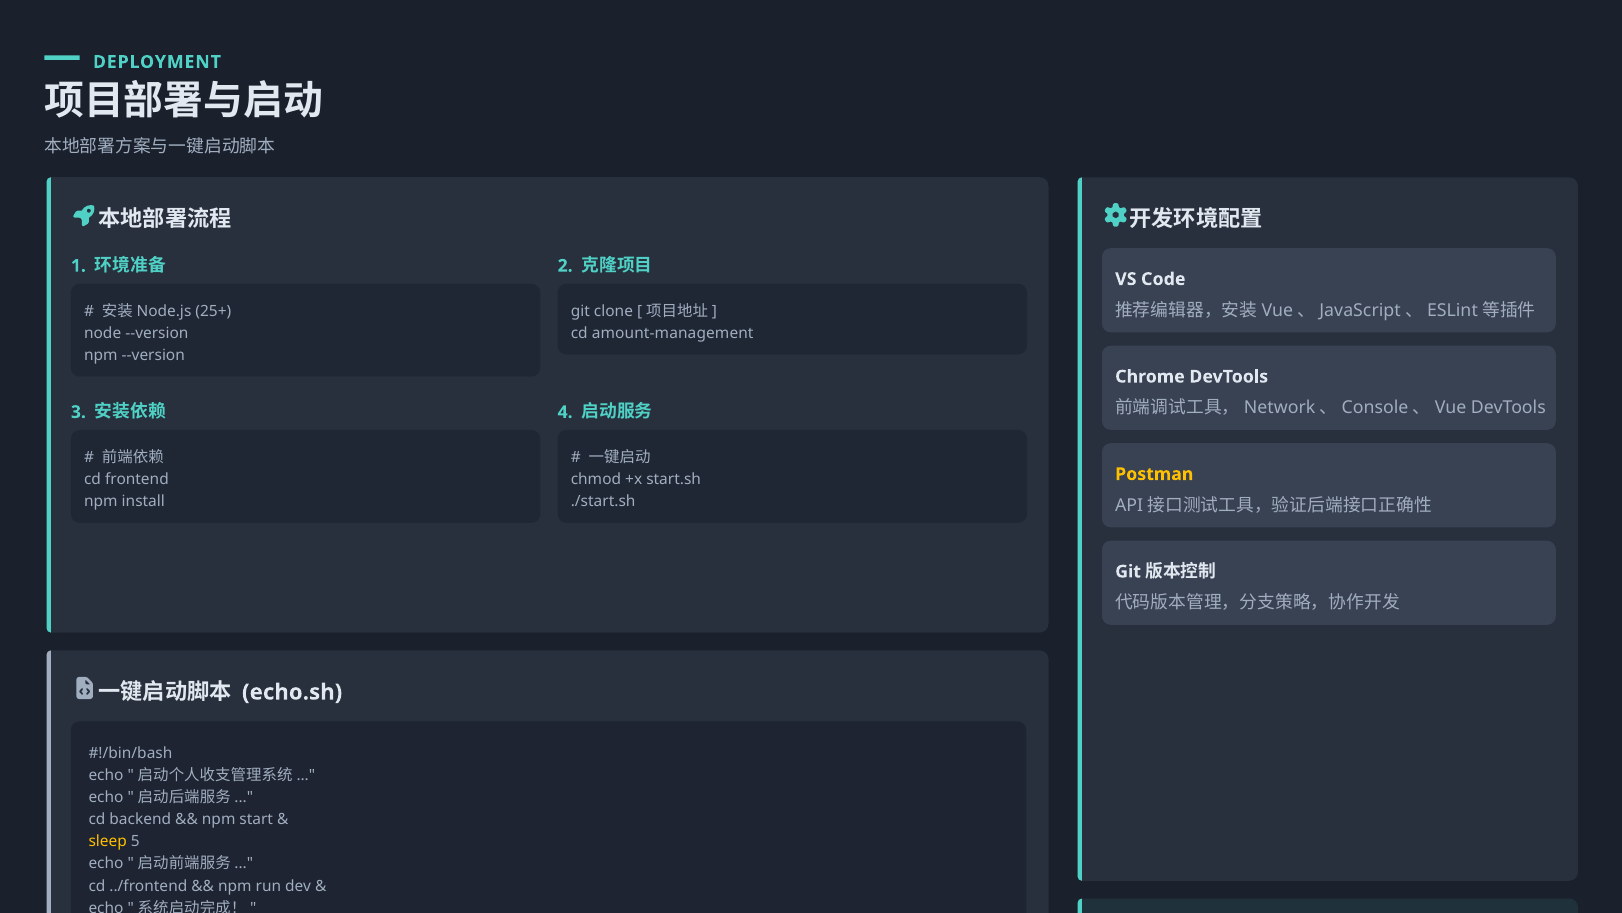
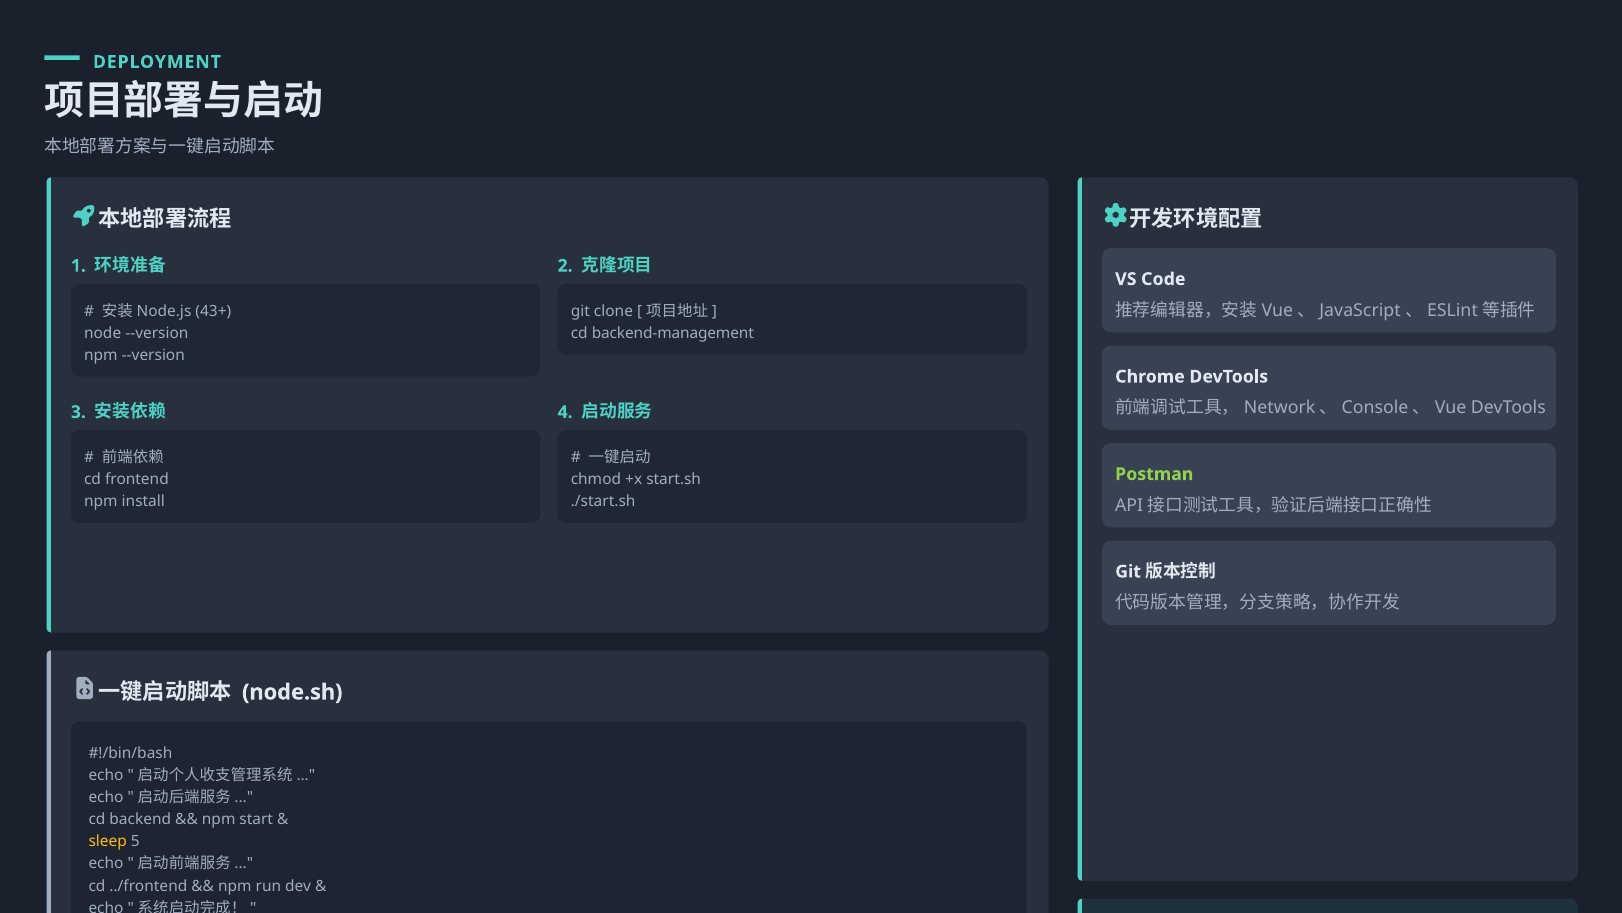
25+: 25+ -> 43+
amount-management: amount-management -> backend-management
Postman colour: yellow -> light green
echo.sh: echo.sh -> node.sh
